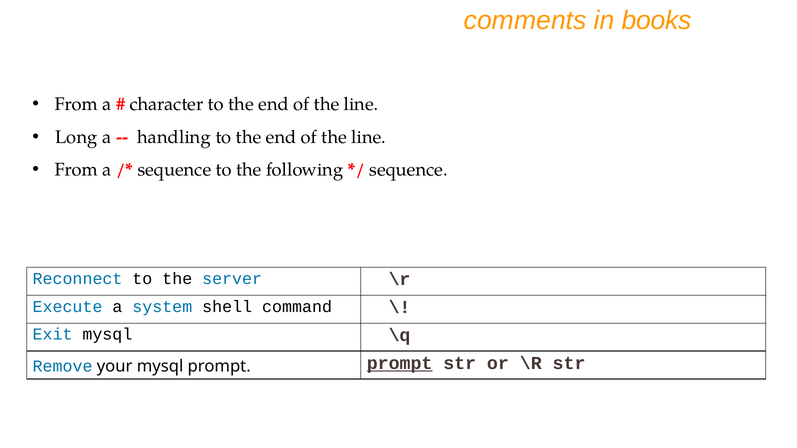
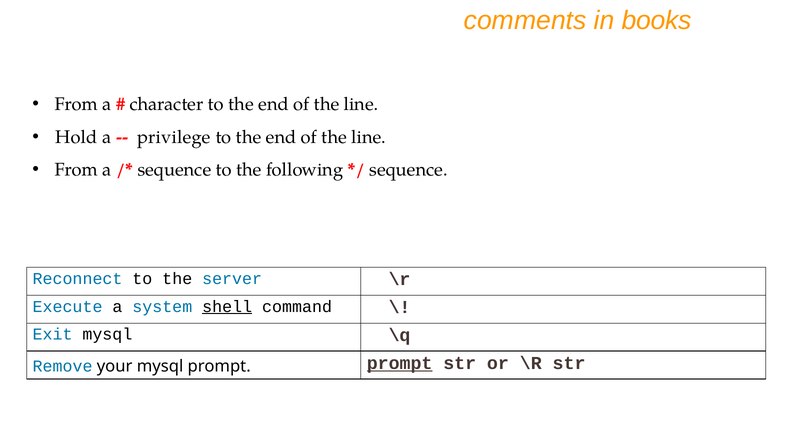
Long: Long -> Hold
handling: handling -> privilege
shell underline: none -> present
